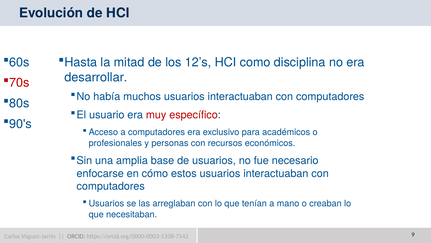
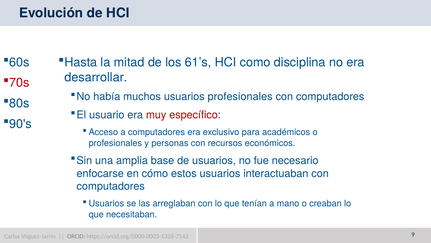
12’s: 12’s -> 61’s
muchos usuarios interactuaban: interactuaban -> profesionales
